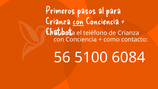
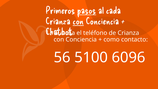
pasos underline: none -> present
para: para -> cada
6084: 6084 -> 6096
